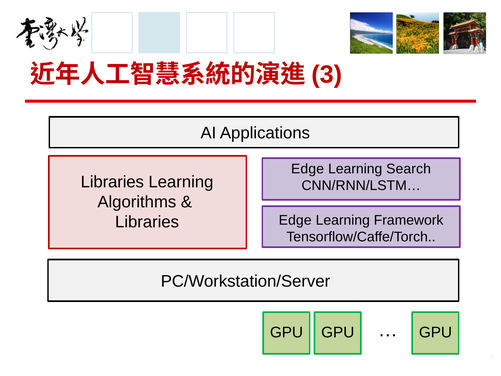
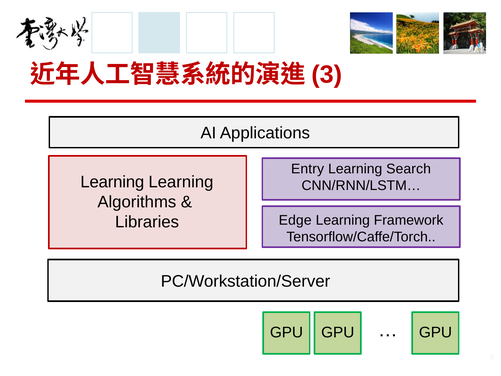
Edge at (308, 169): Edge -> Entry
Libraries at (112, 182): Libraries -> Learning
